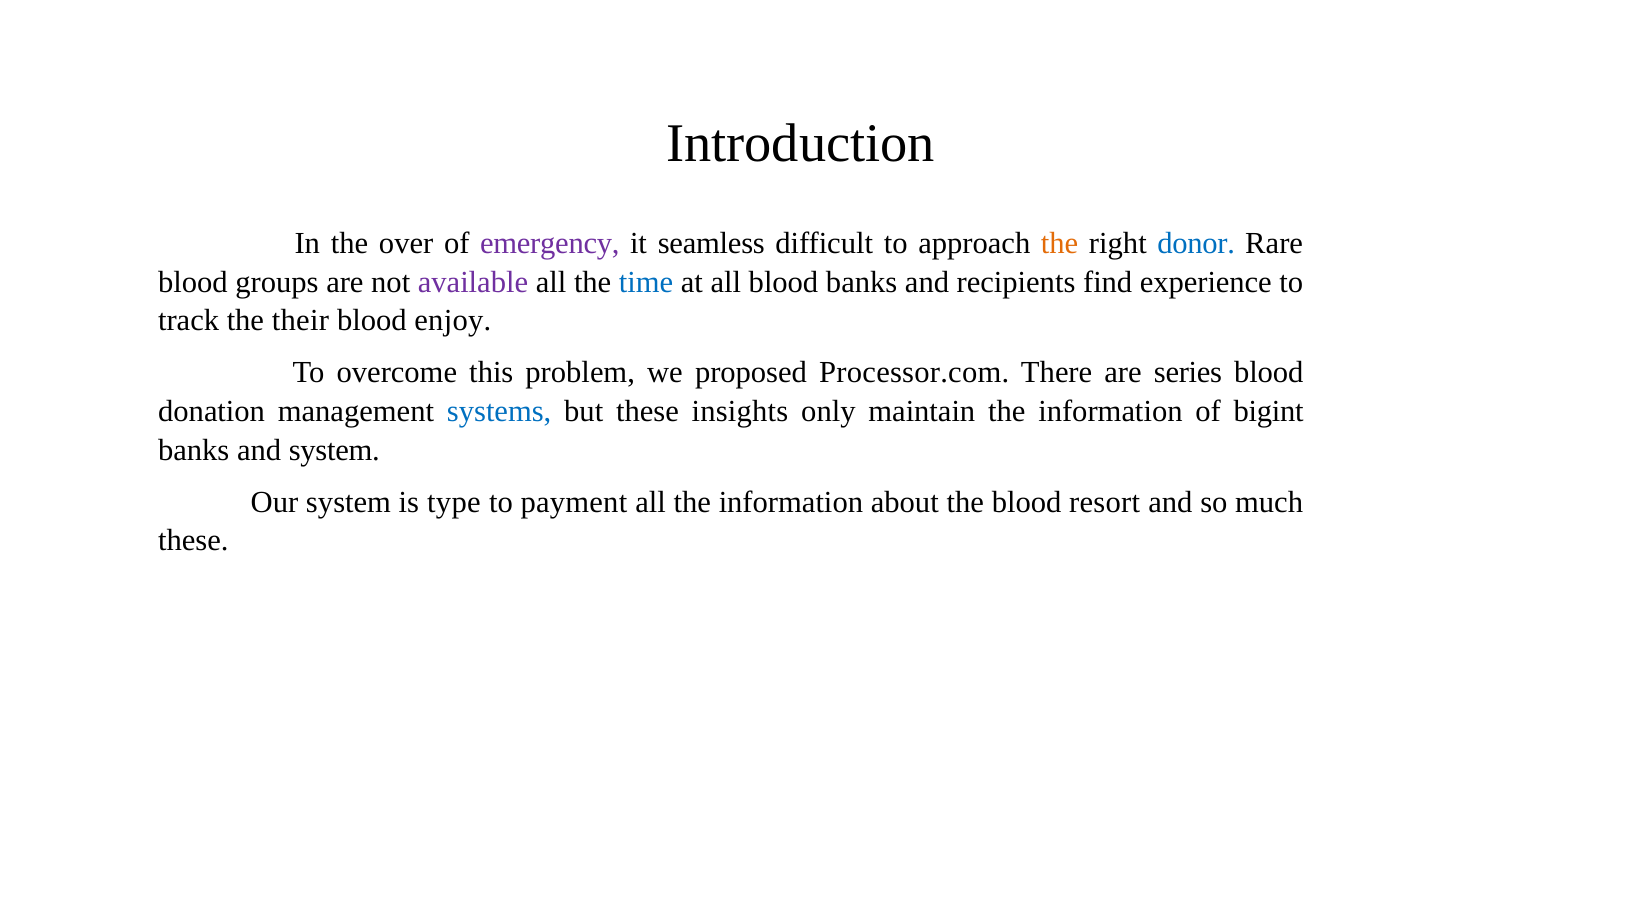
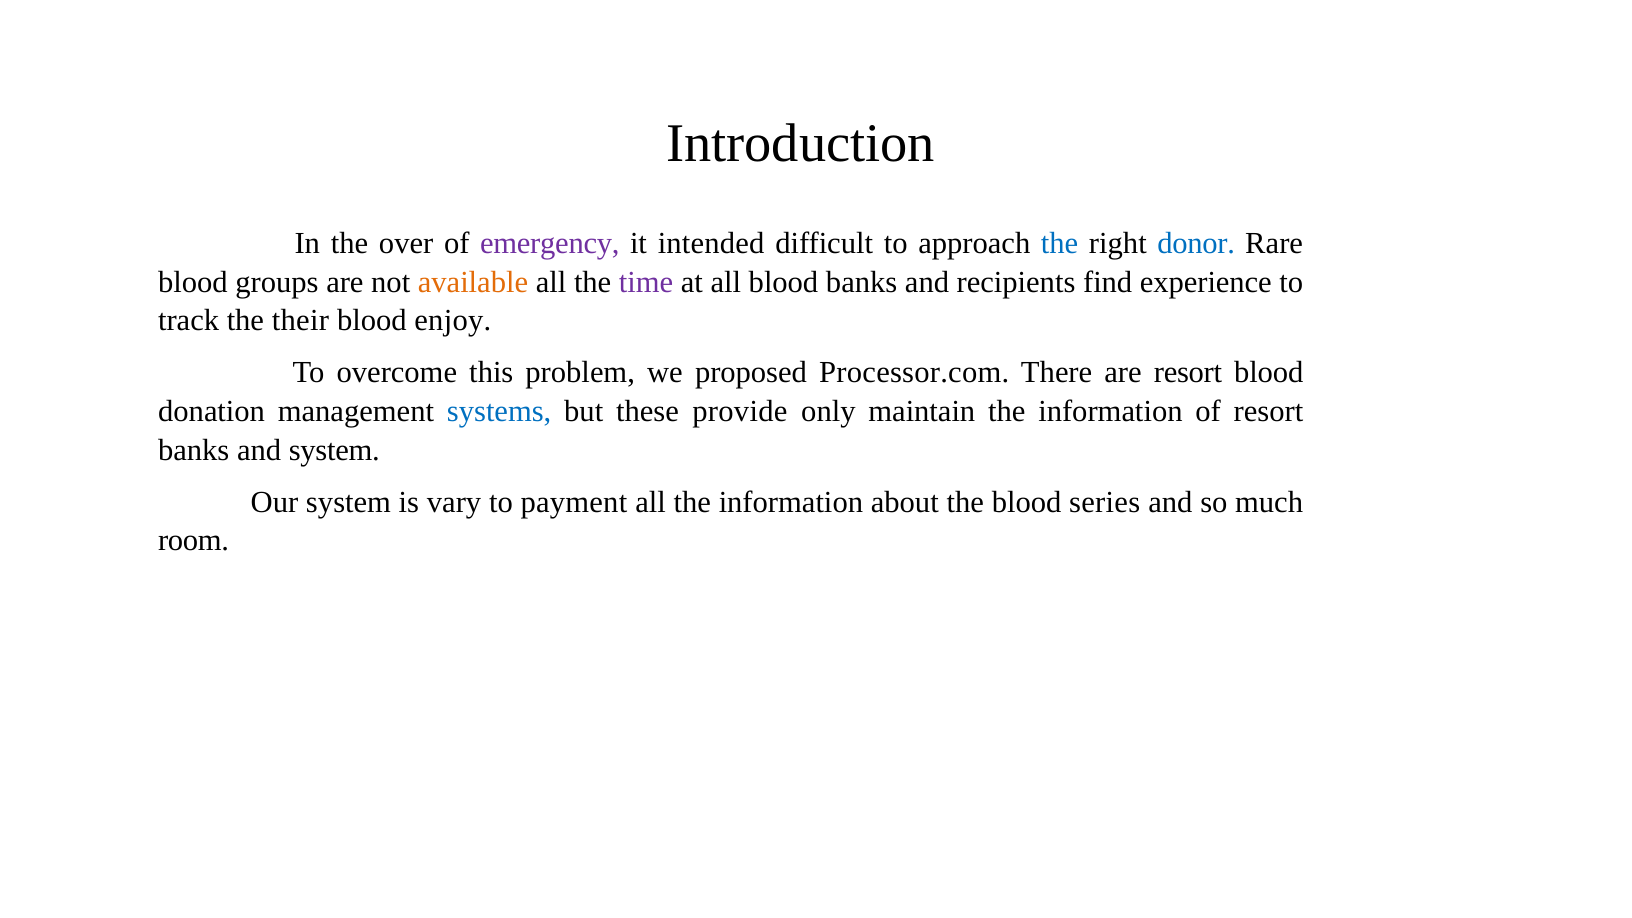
seamless: seamless -> intended
the at (1060, 244) colour: orange -> blue
available colour: purple -> orange
time colour: blue -> purple
are series: series -> resort
insights: insights -> provide
of bigint: bigint -> resort
type: type -> vary
resort: resort -> series
these at (193, 541): these -> room
